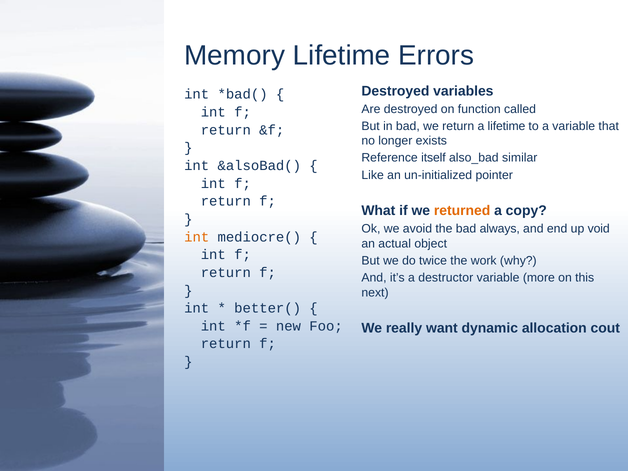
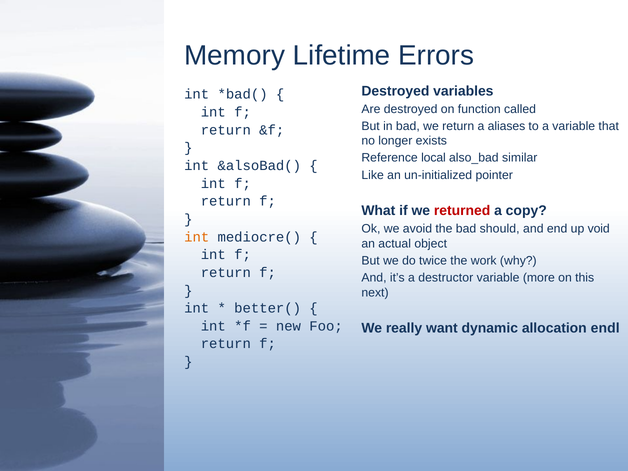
a lifetime: lifetime -> aliases
itself: itself -> local
returned colour: orange -> red
always: always -> should
cout: cout -> endl
